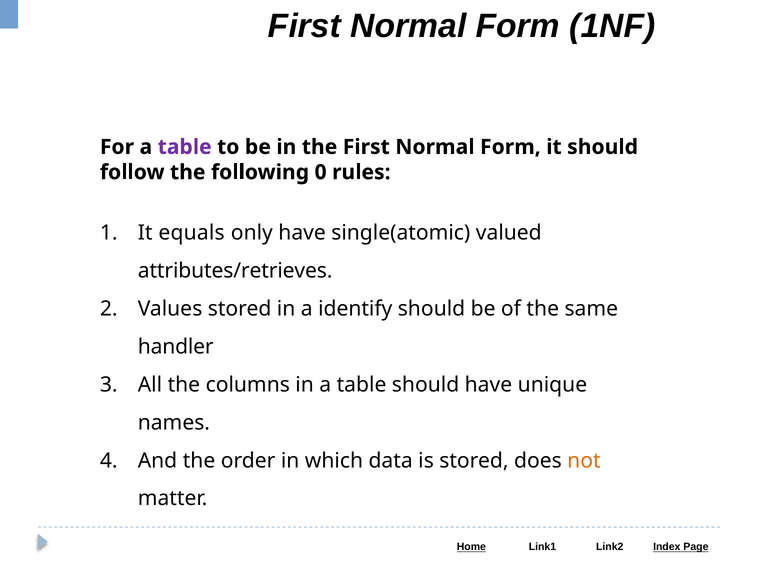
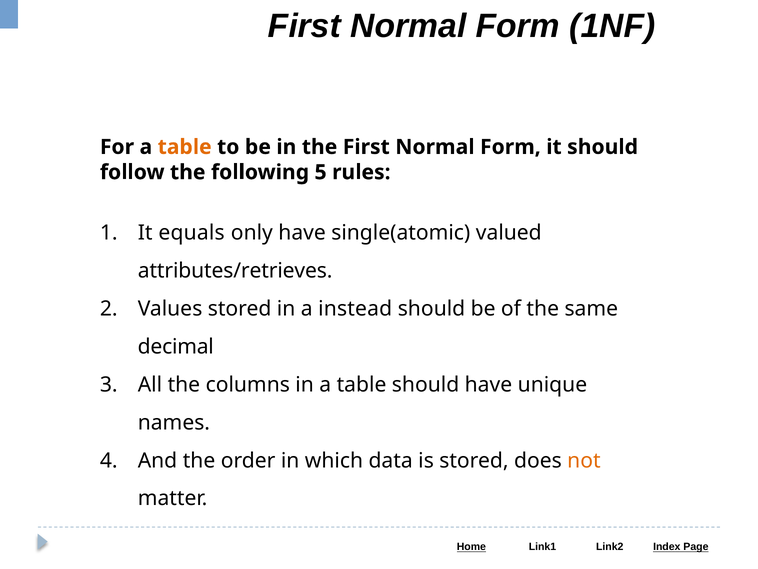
table at (185, 147) colour: purple -> orange
0: 0 -> 5
identify: identify -> instead
handler: handler -> decimal
